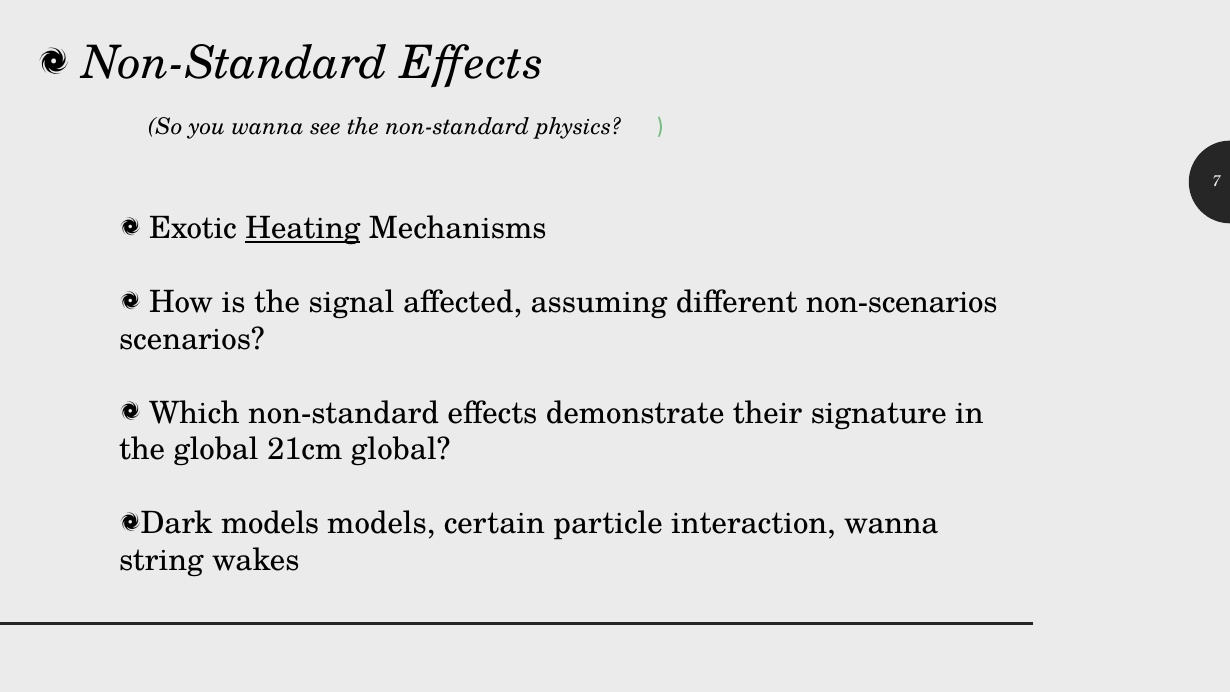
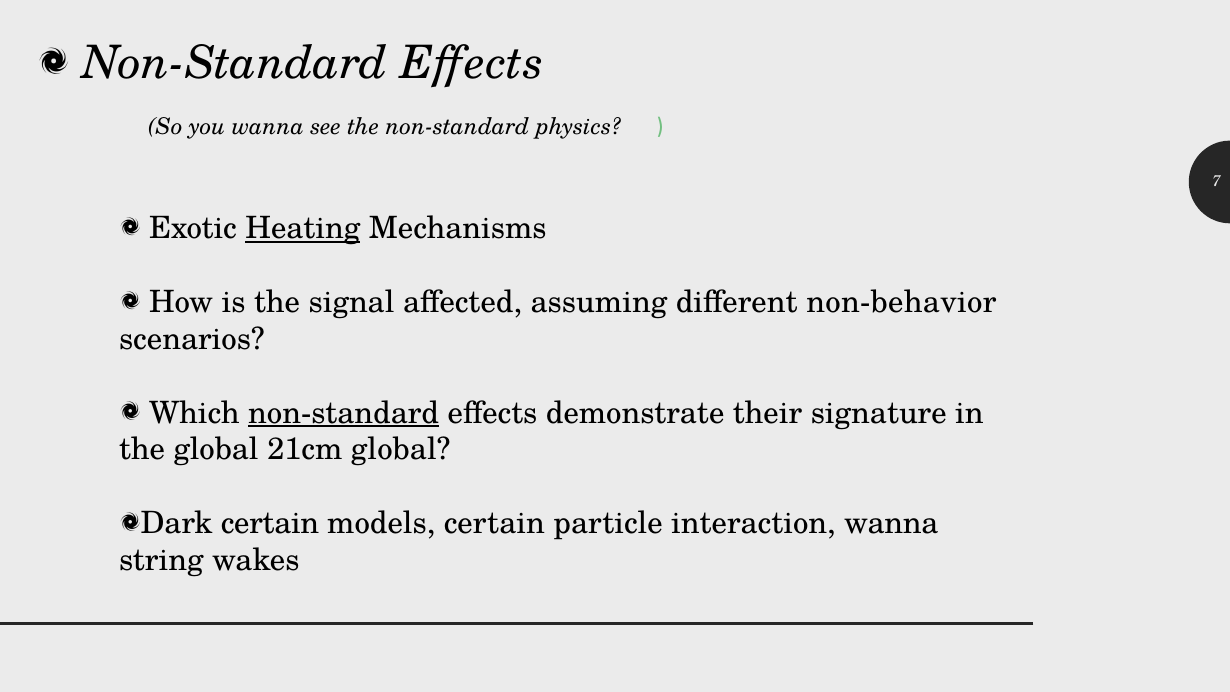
non-scenarios: non-scenarios -> non-behavior
non-standard at (344, 413) underline: none -> present
Dark models: models -> certain
